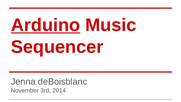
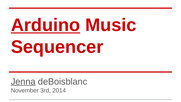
Jenna underline: none -> present
